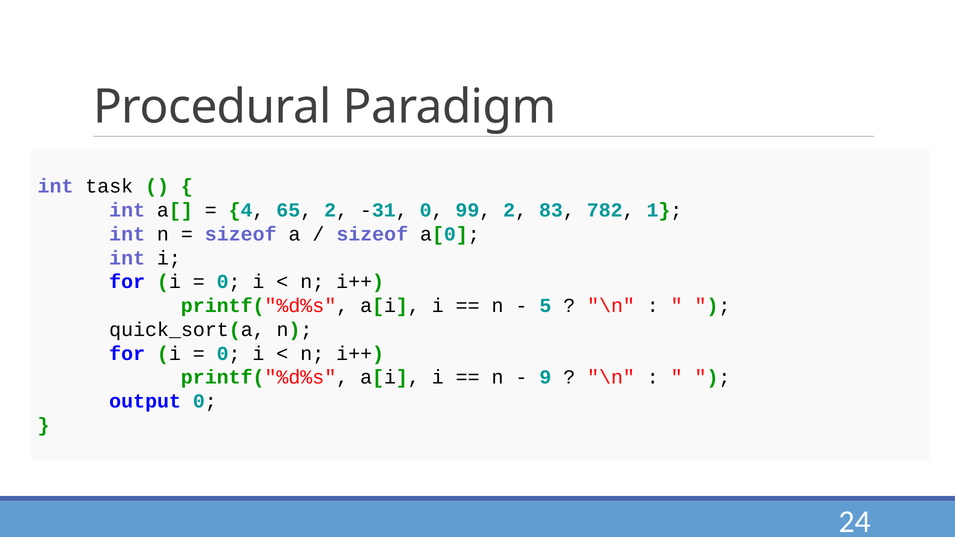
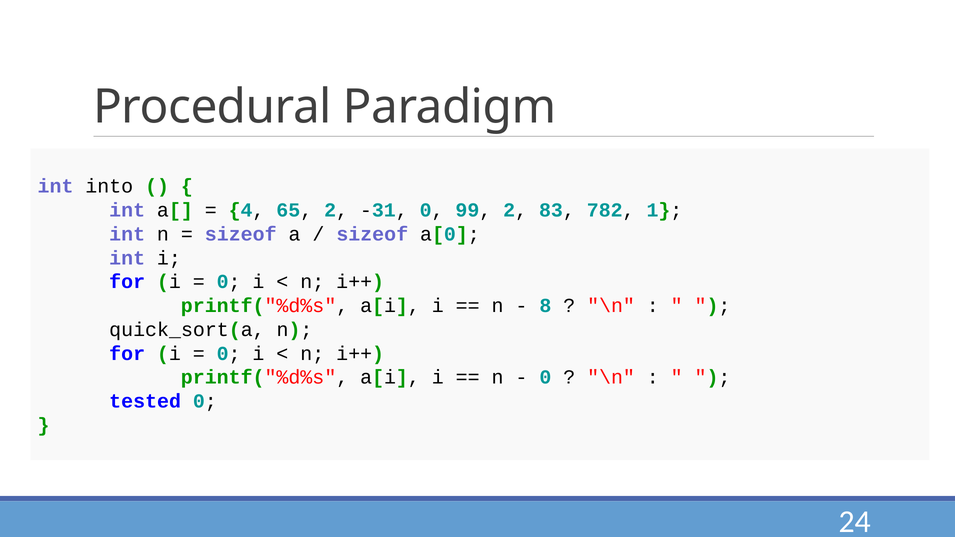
task: task -> into
5: 5 -> 8
9 at (545, 377): 9 -> 0
output: output -> tested
